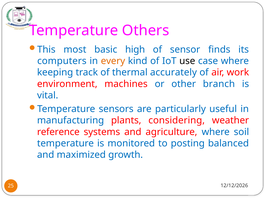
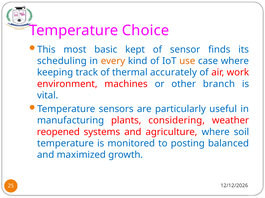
Others: Others -> Choice
high: high -> kept
computers: computers -> scheduling
use colour: black -> orange
reference: reference -> reopened
